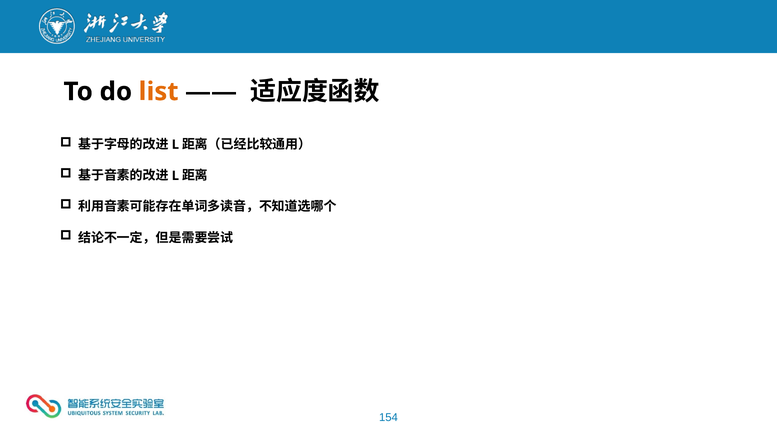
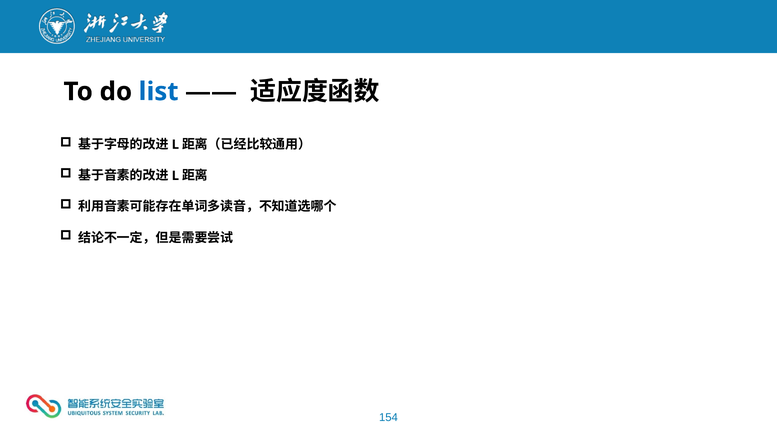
list colour: orange -> blue
